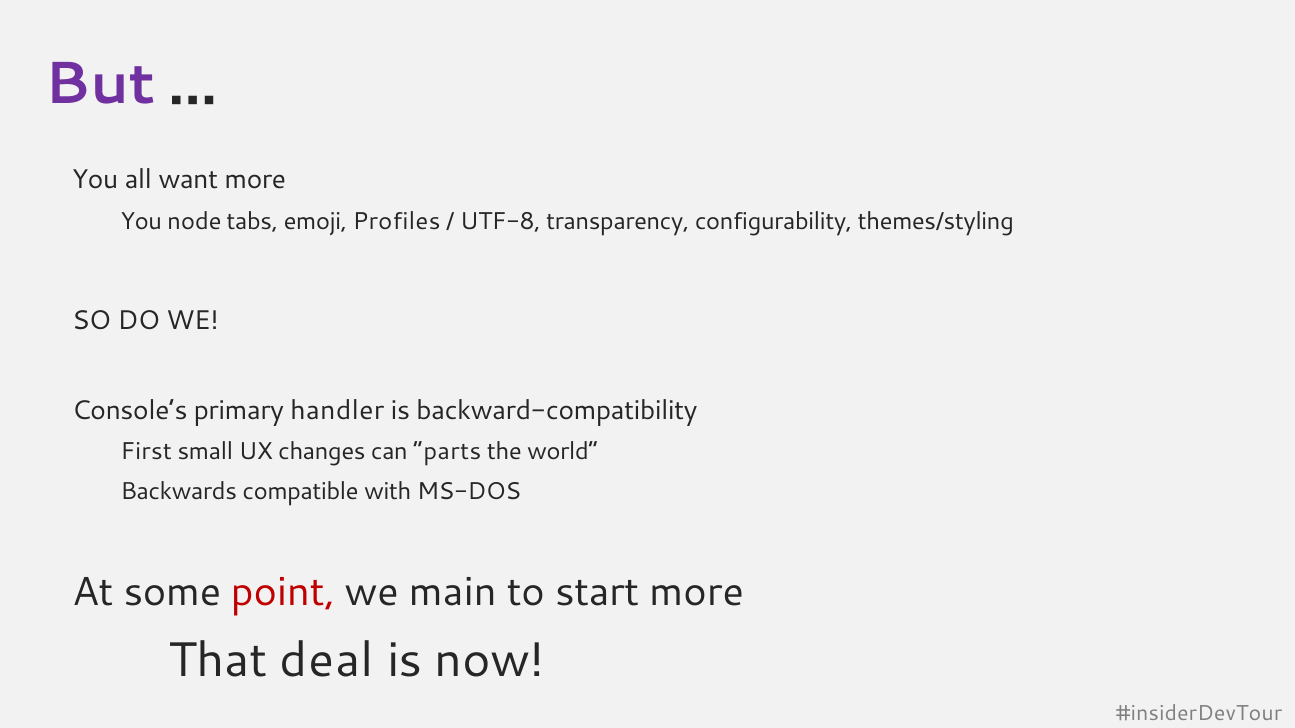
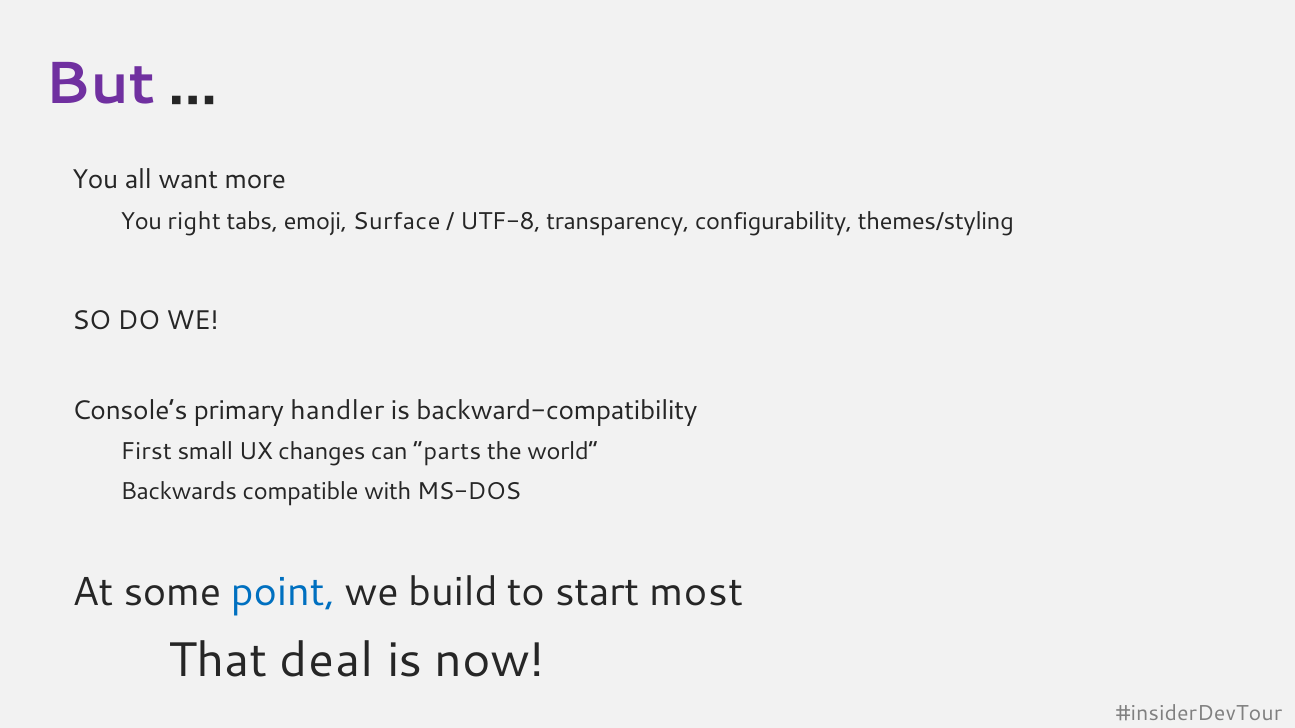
node: node -> right
Profiles: Profiles -> Surface
point colour: red -> blue
main: main -> build
start more: more -> most
